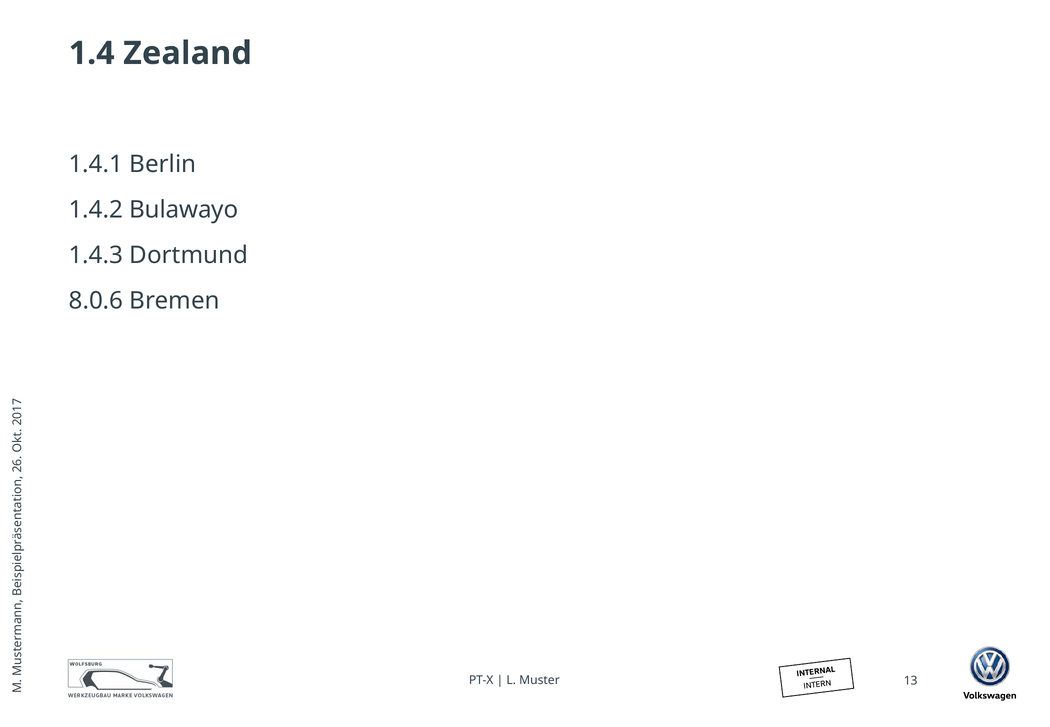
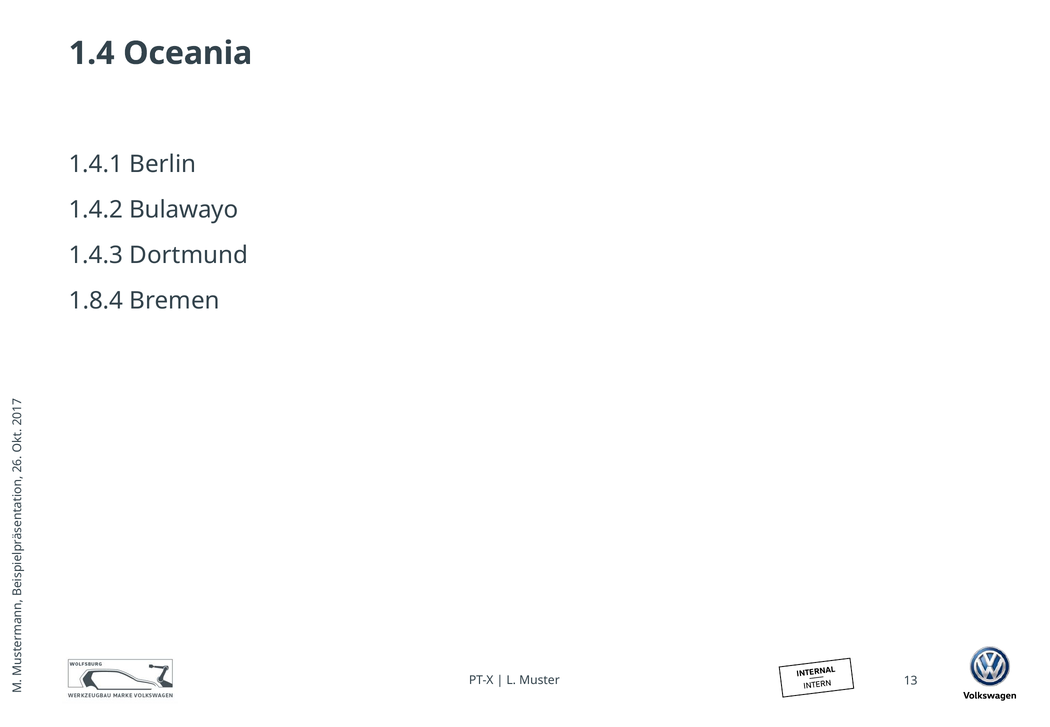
Zealand: Zealand -> Oceania
8.0.6: 8.0.6 -> 1.8.4
